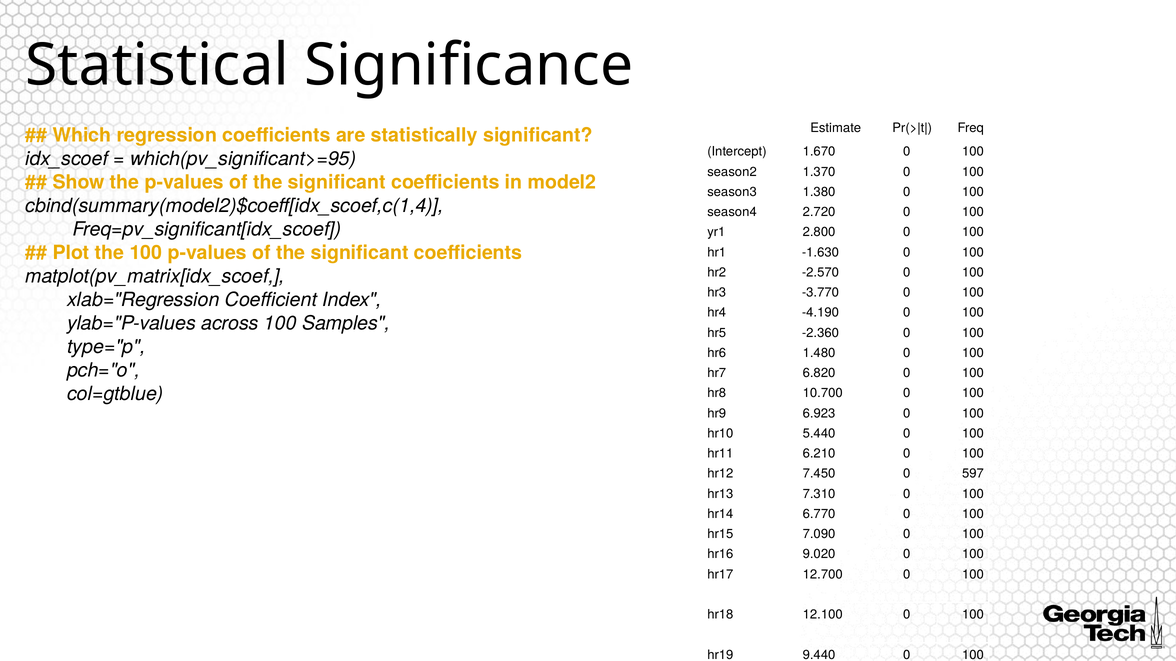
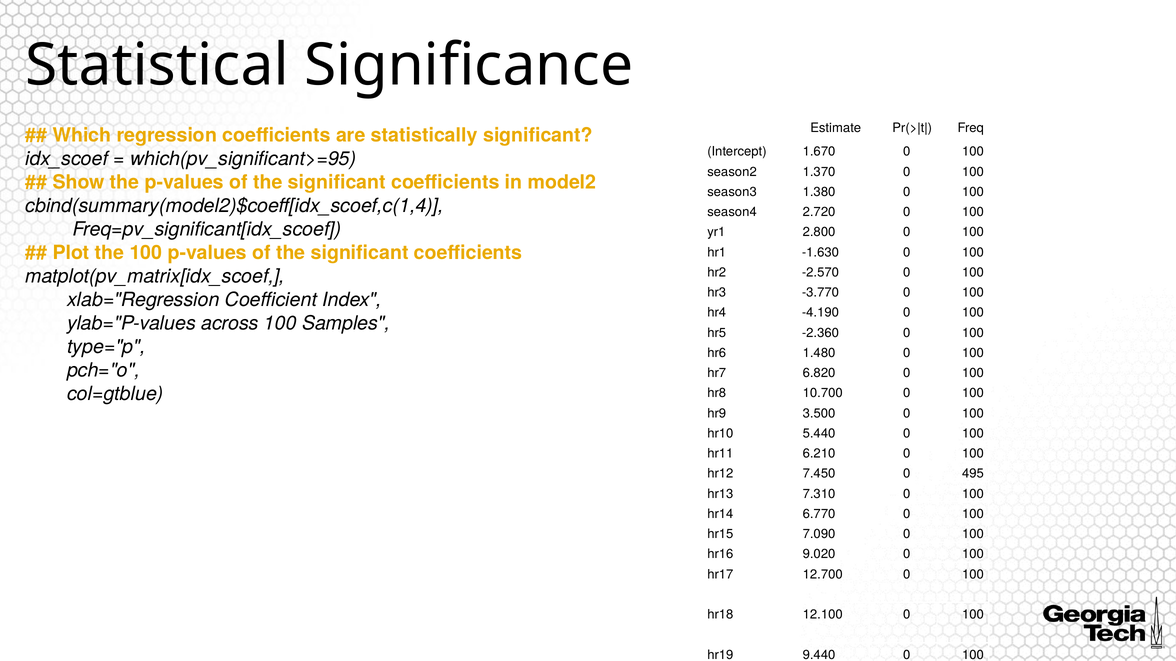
6.923: 6.923 -> 3.500
597: 597 -> 495
